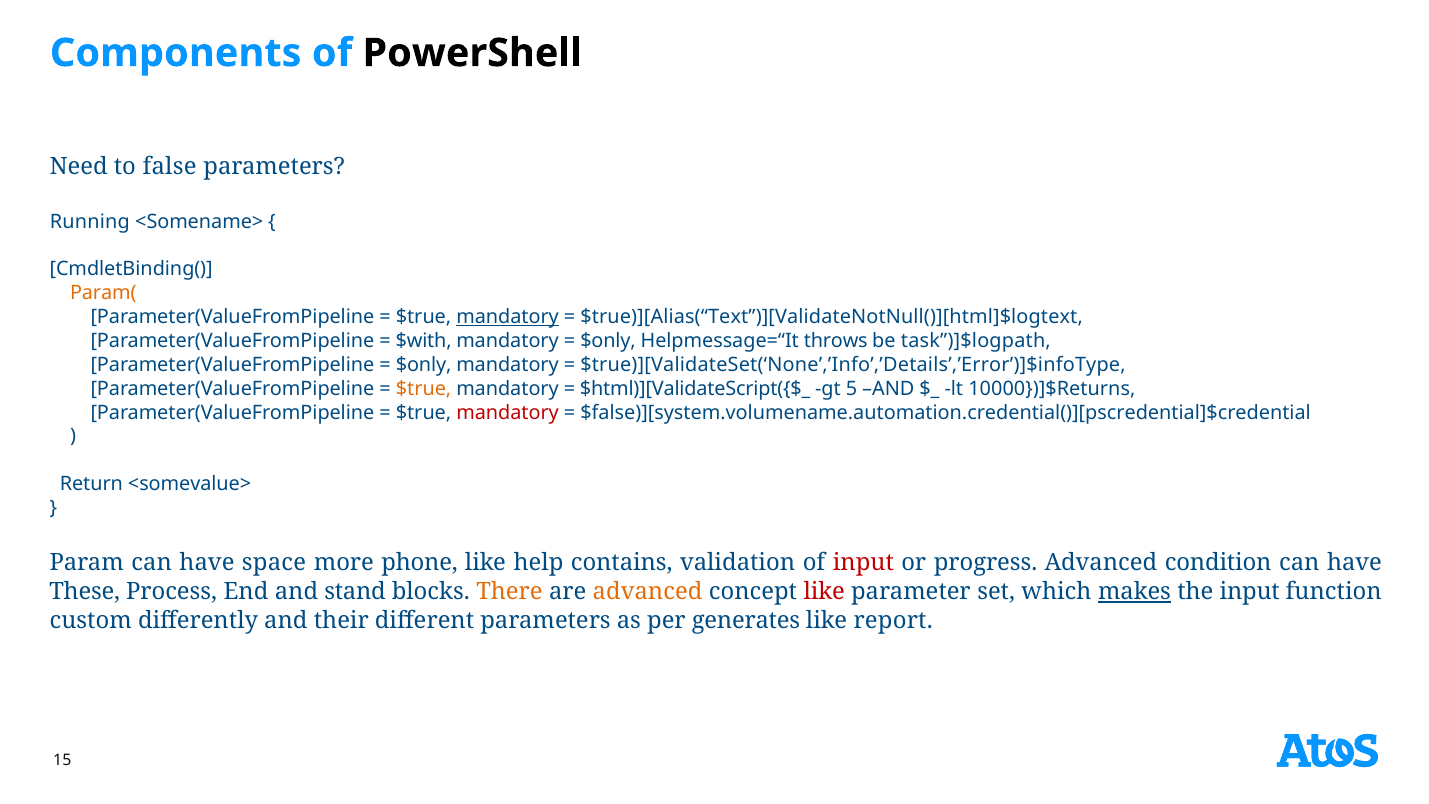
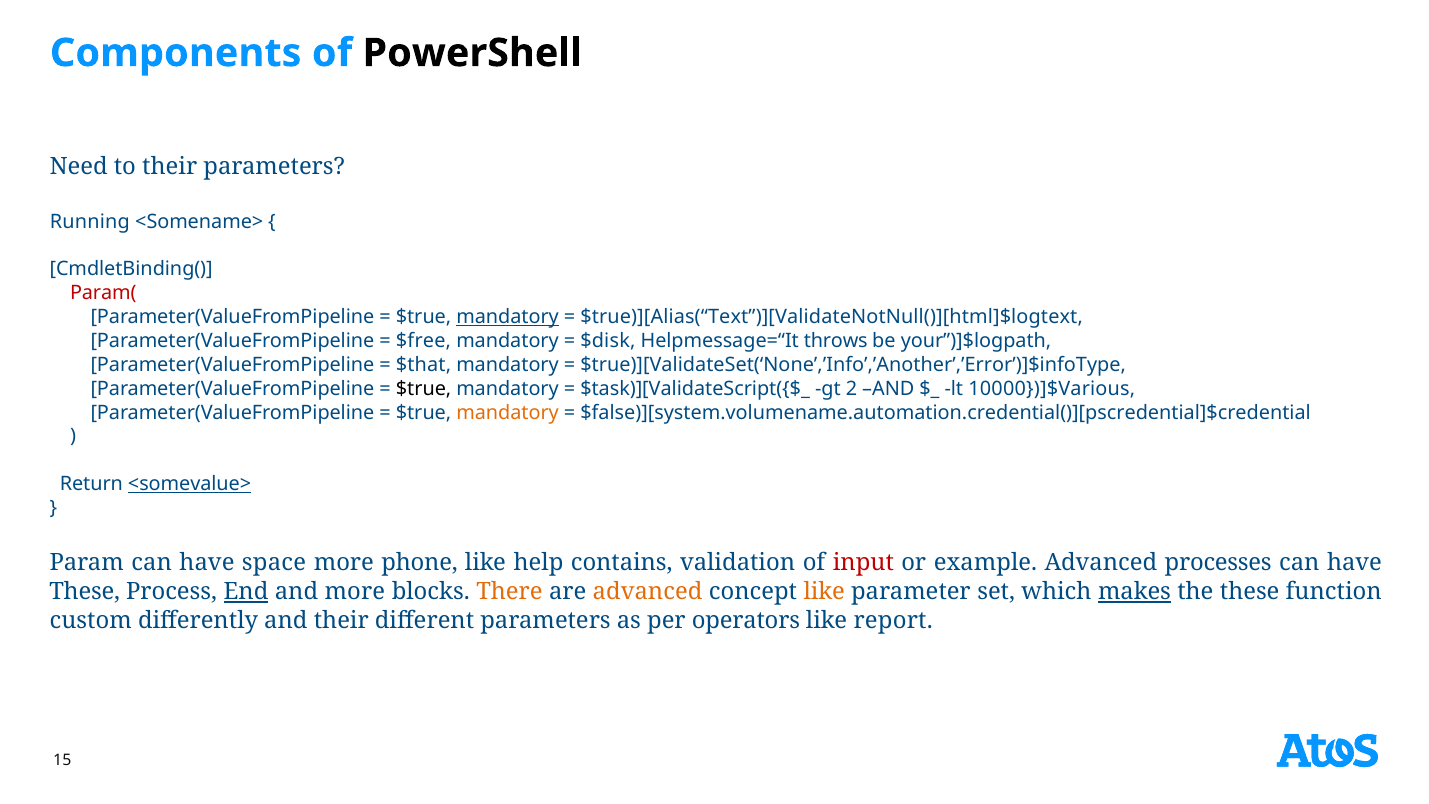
to false: false -> their
Param( colour: orange -> red
$with: $with -> $free
$only at (608, 341): $only -> $disk
task”)]$logpath: task”)]$logpath -> your”)]$logpath
$only at (424, 365): $only -> $that
$true)][ValidateSet(‘None’,’Info’,’Details’,’Error’)]$infoType: $true)][ValidateSet(‘None’,’Info’,’Details’,’Error’)]$infoType -> $true)][ValidateSet(‘None’,’Info’,’Another’,’Error’)]$infoType
$true at (424, 389) colour: orange -> black
$html)][ValidateScript({$_: $html)][ValidateScript({$_ -> $task)][ValidateScript({$_
5: 5 -> 2
10000})]$Returns: 10000})]$Returns -> 10000})]$Various
mandatory at (508, 412) colour: red -> orange
<somevalue> underline: none -> present
progress: progress -> example
condition: condition -> processes
End underline: none -> present
and stand: stand -> more
like at (824, 591) colour: red -> orange
the input: input -> these
generates: generates -> operators
